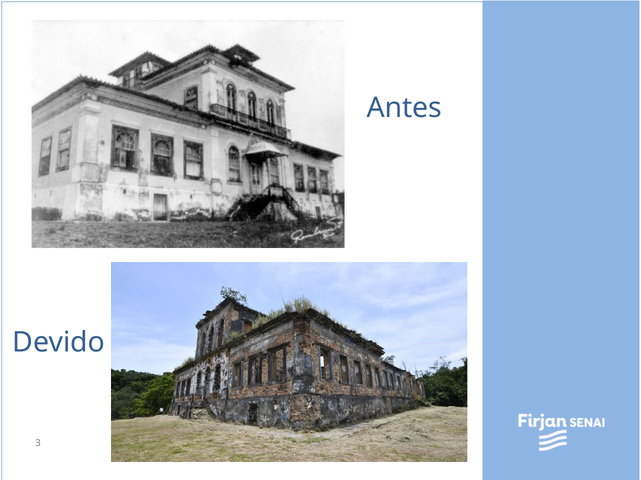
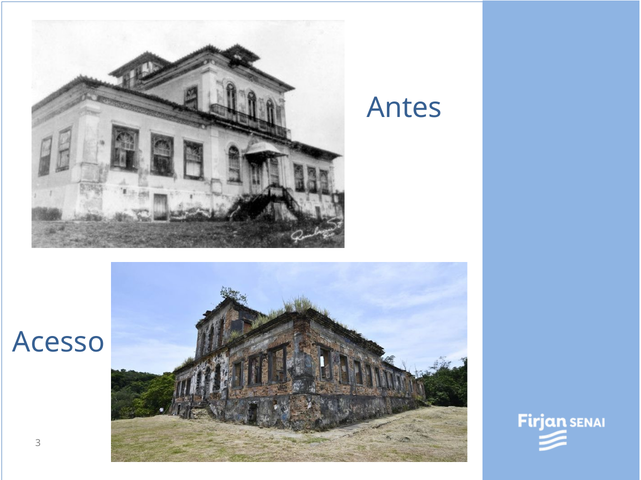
Devido: Devido -> Acesso
